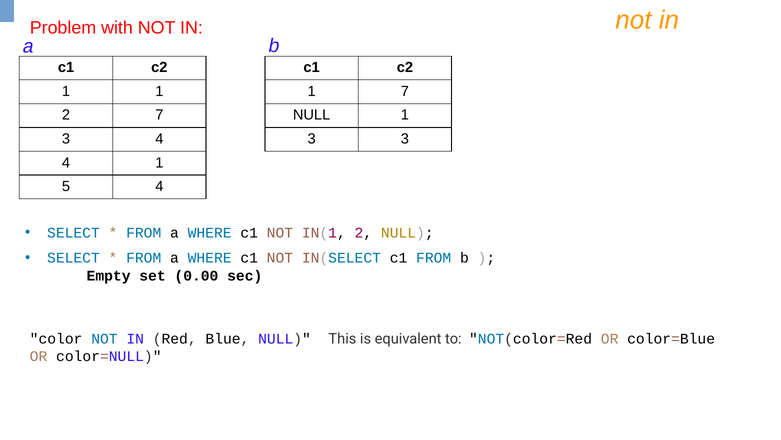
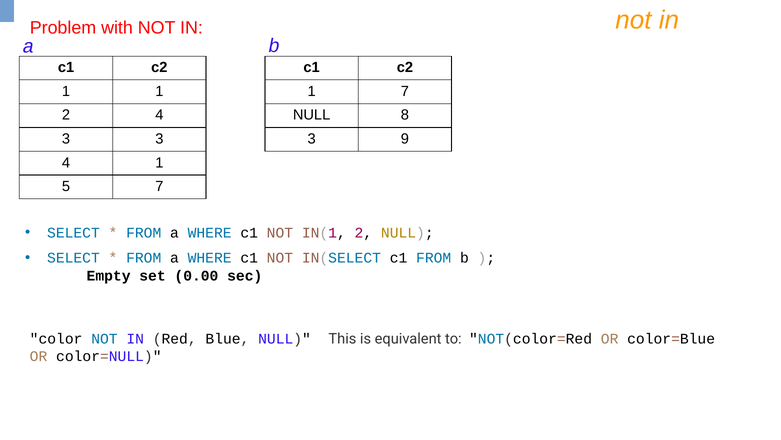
2 7: 7 -> 4
NULL 1: 1 -> 8
3 4: 4 -> 3
3 3: 3 -> 9
5 4: 4 -> 7
